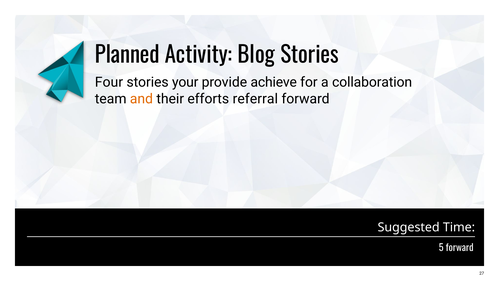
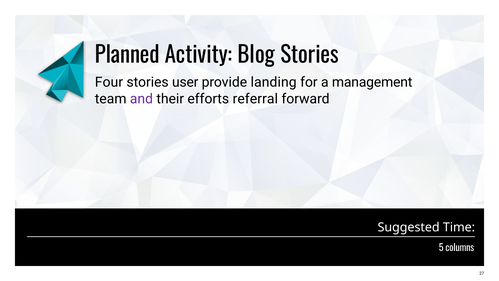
your: your -> user
achieve: achieve -> landing
collaboration: collaboration -> management
and colour: orange -> purple
5 forward: forward -> columns
